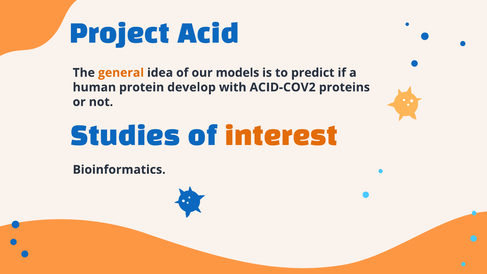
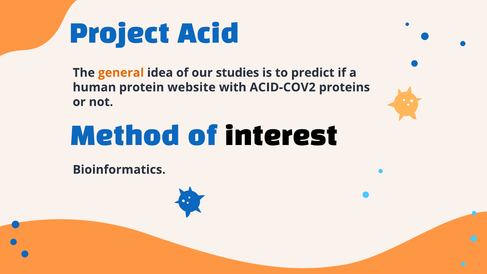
models: models -> studies
develop: develop -> website
Studies: Studies -> Method
interest colour: orange -> black
